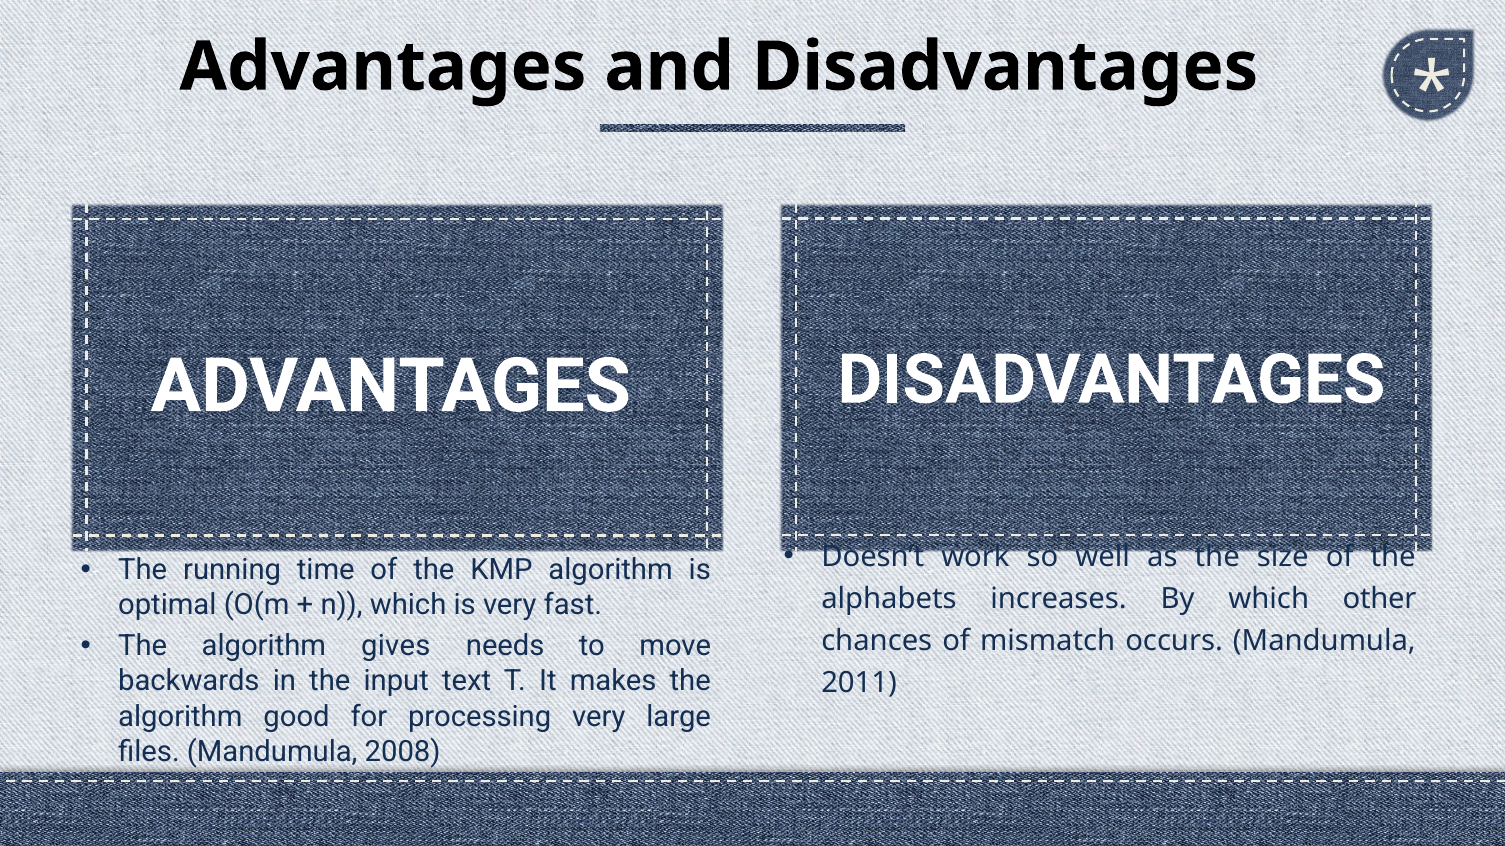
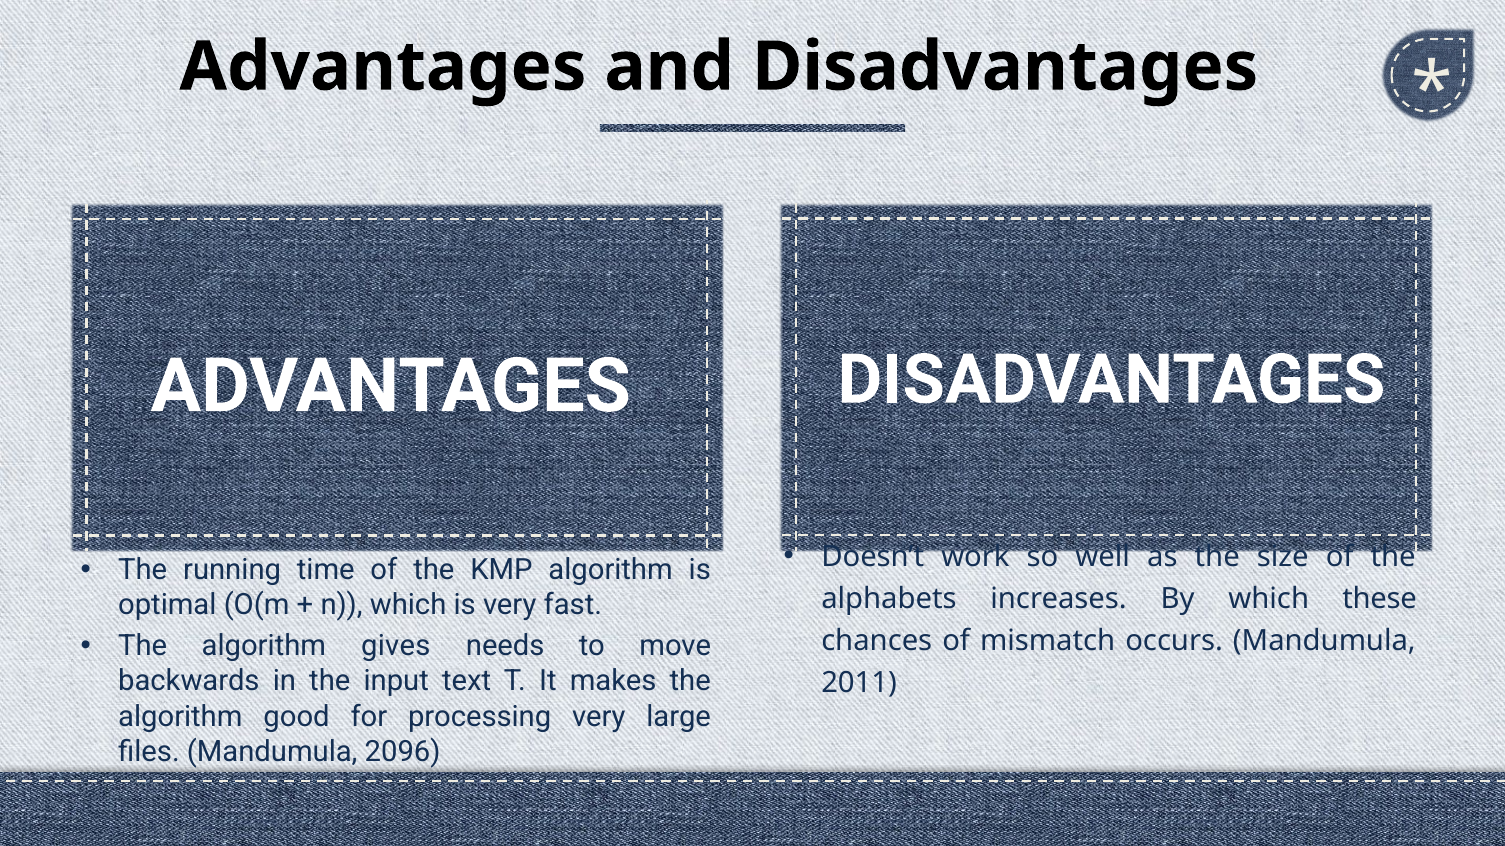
other: other -> these
2008: 2008 -> 2096
